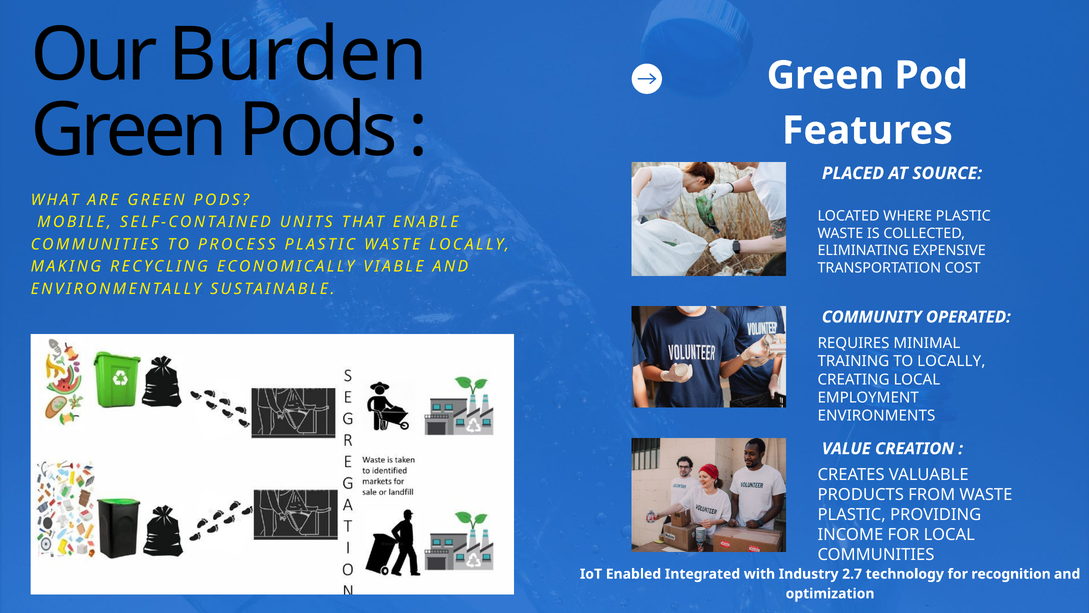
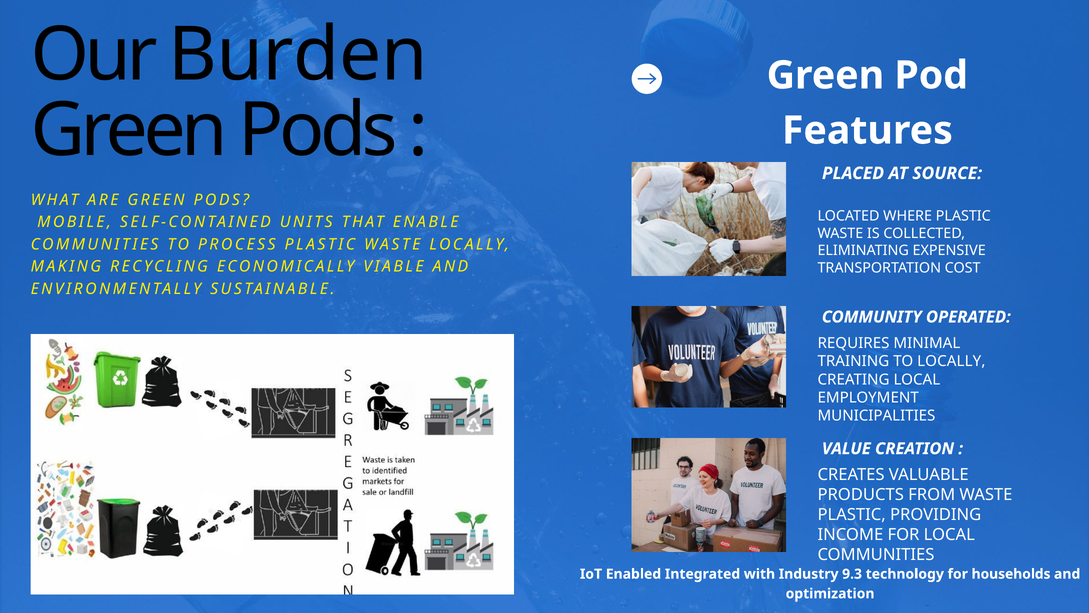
ENVIRONMENTS: ENVIRONMENTS -> MUNICIPALITIES
2.7: 2.7 -> 9.3
recognition: recognition -> households
